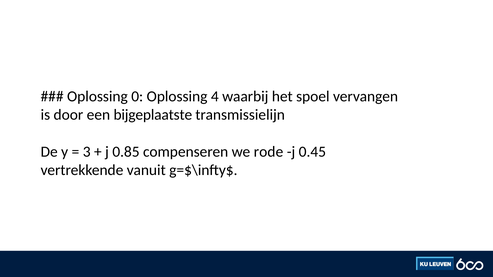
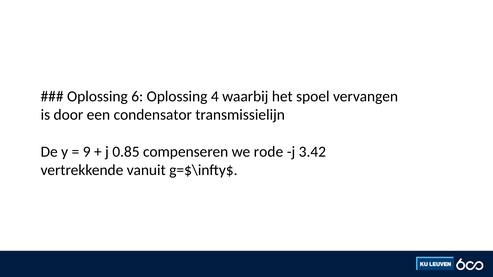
0: 0 -> 6
bijgeplaatste: bijgeplaatste -> condensator
3: 3 -> 9
0.45: 0.45 -> 3.42
